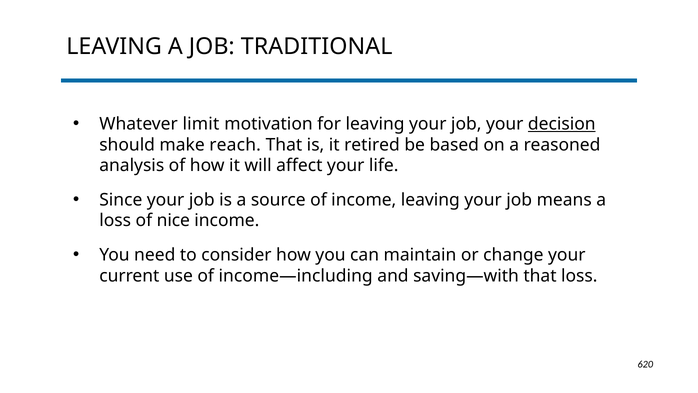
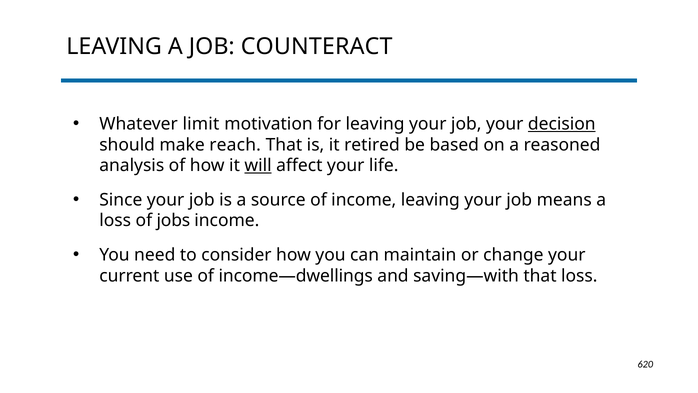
TRADITIONAL: TRADITIONAL -> COUNTERACT
will underline: none -> present
nice: nice -> jobs
income—including: income—including -> income—dwellings
